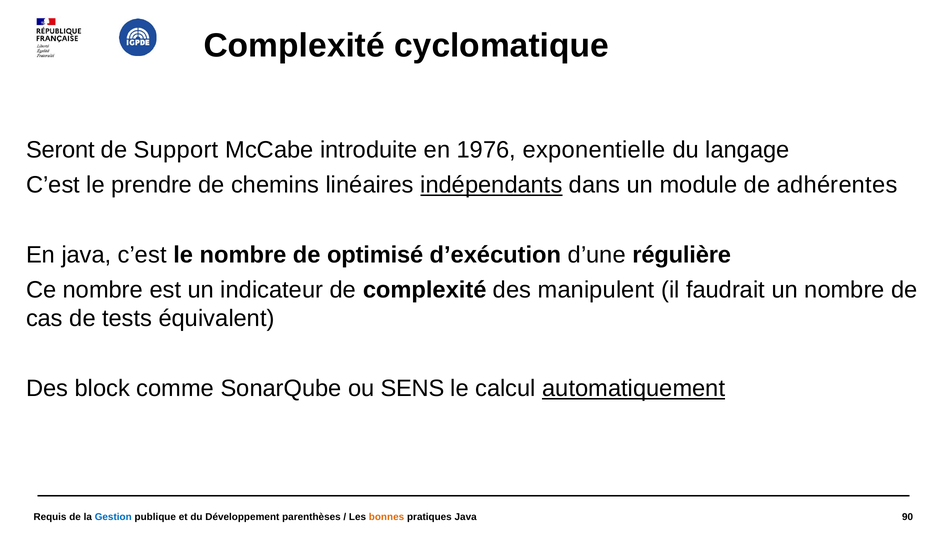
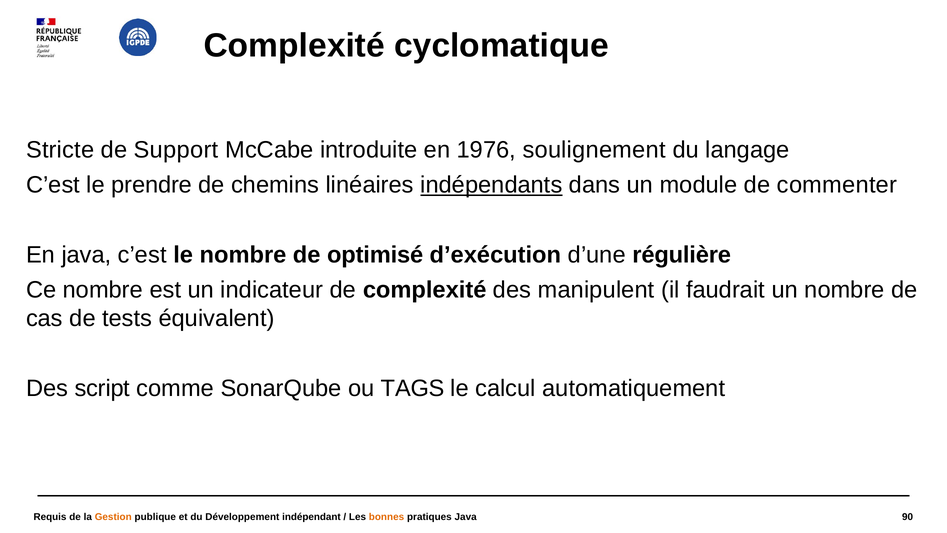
Seront: Seront -> Stricte
exponentielle: exponentielle -> soulignement
adhérentes: adhérentes -> commenter
block: block -> script
SENS: SENS -> TAGS
automatiquement underline: present -> none
Gestion colour: blue -> orange
parenthèses: parenthèses -> indépendant
